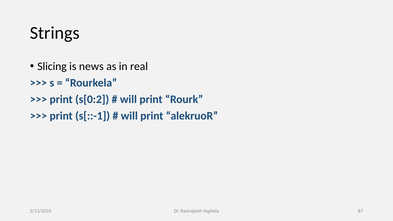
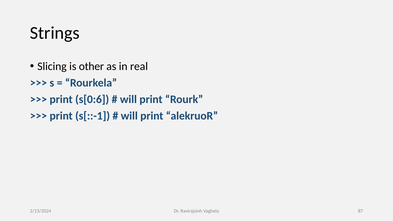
news: news -> other
s[0:2: s[0:2 -> s[0:6
